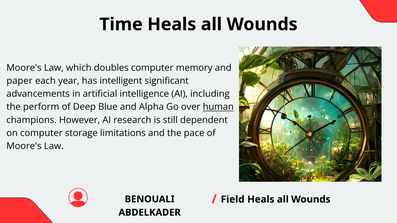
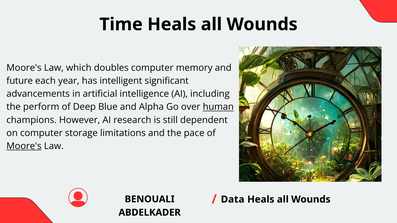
paper: paper -> future
Moore's at (24, 146) underline: none -> present
Field: Field -> Data
